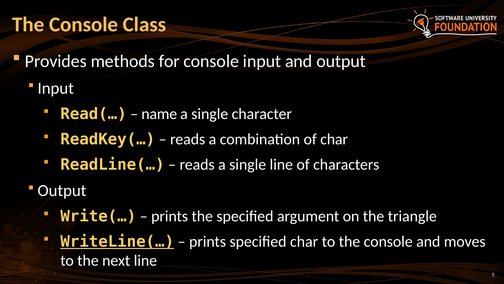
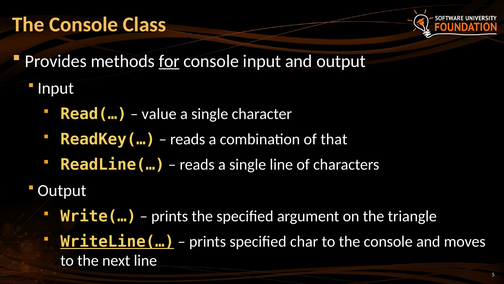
for underline: none -> present
name: name -> value
of char: char -> that
